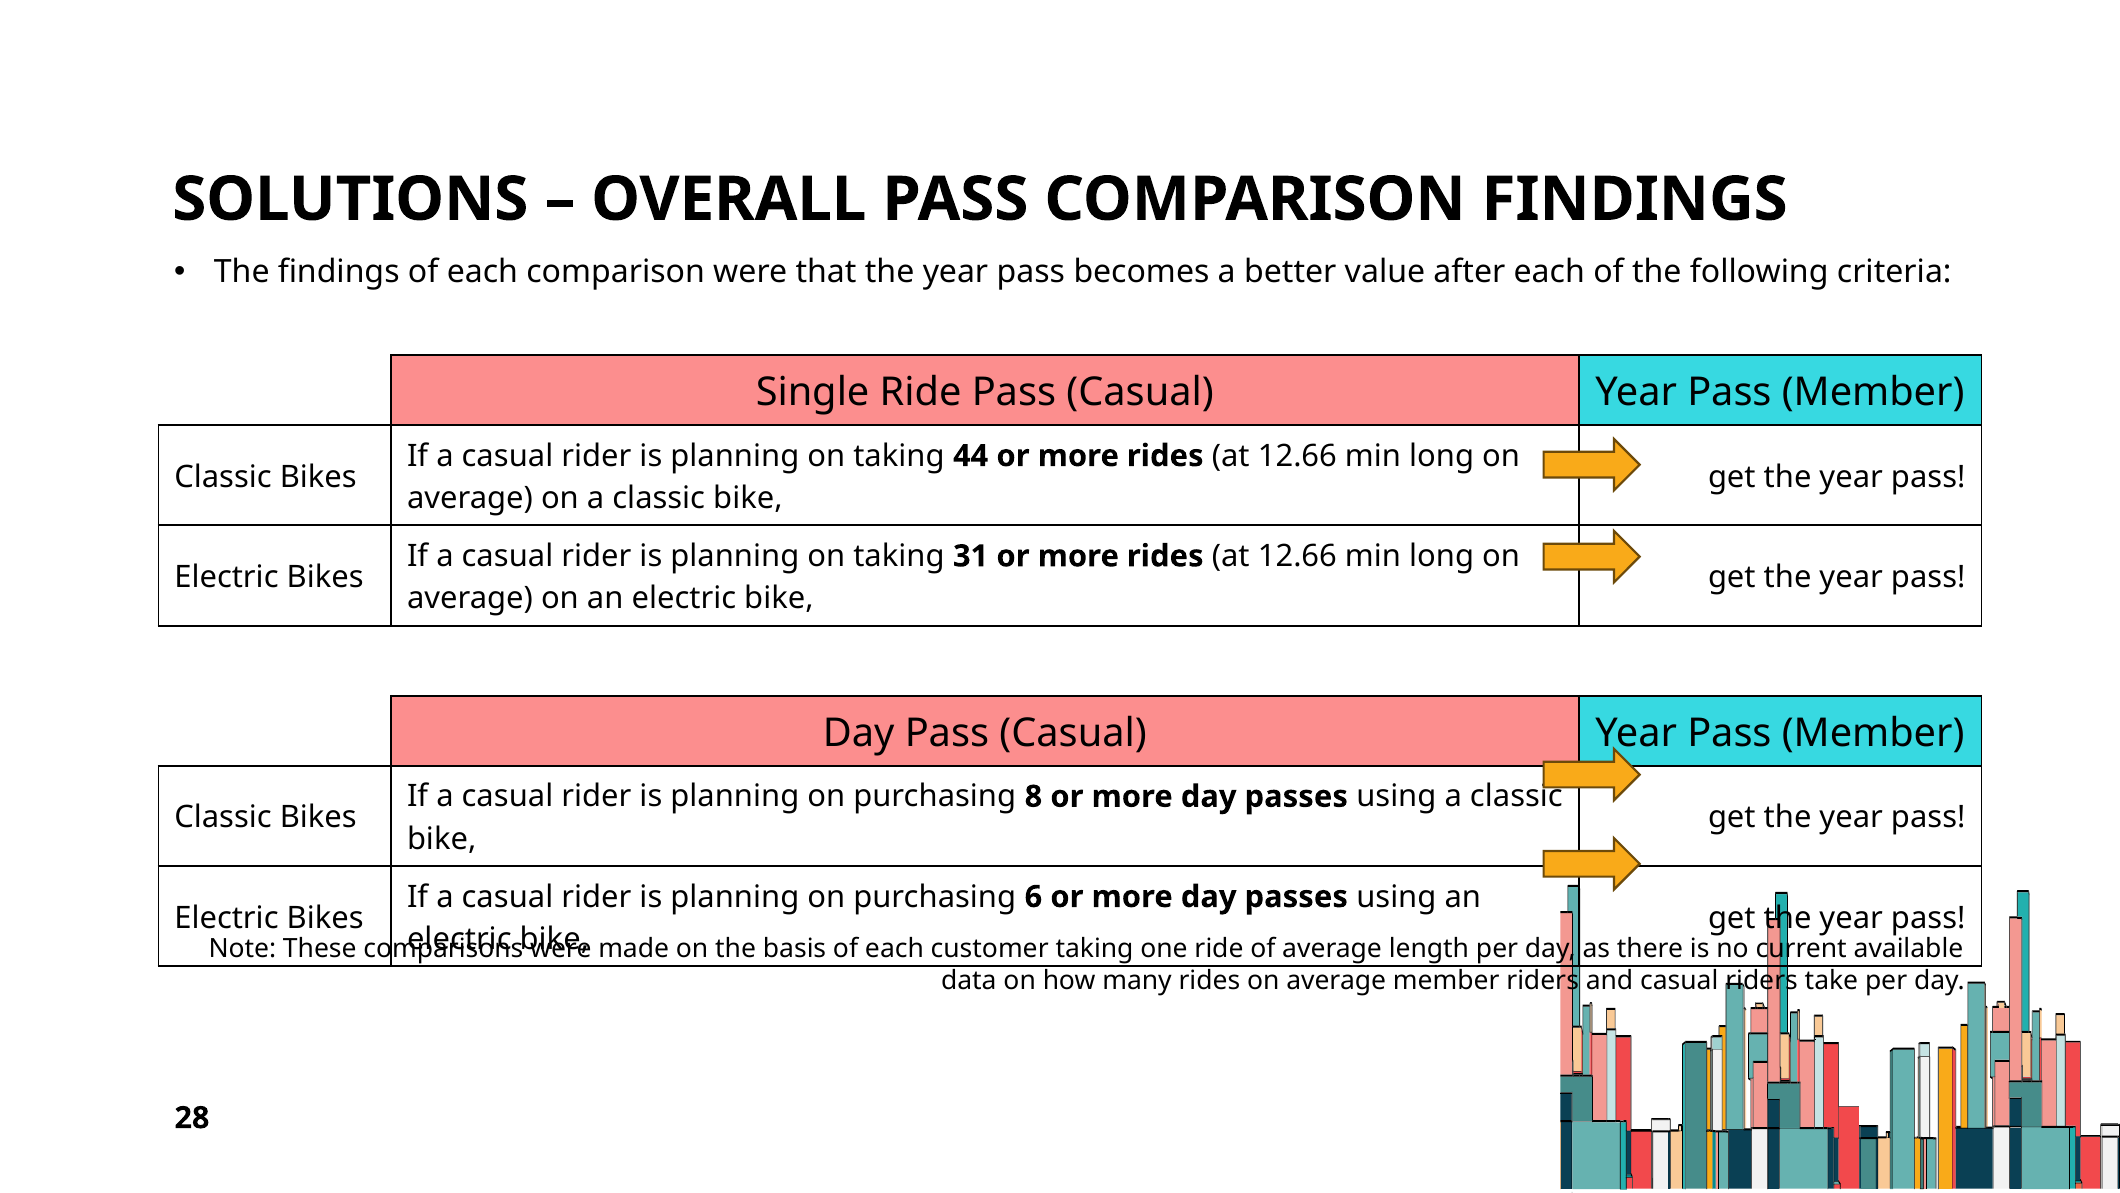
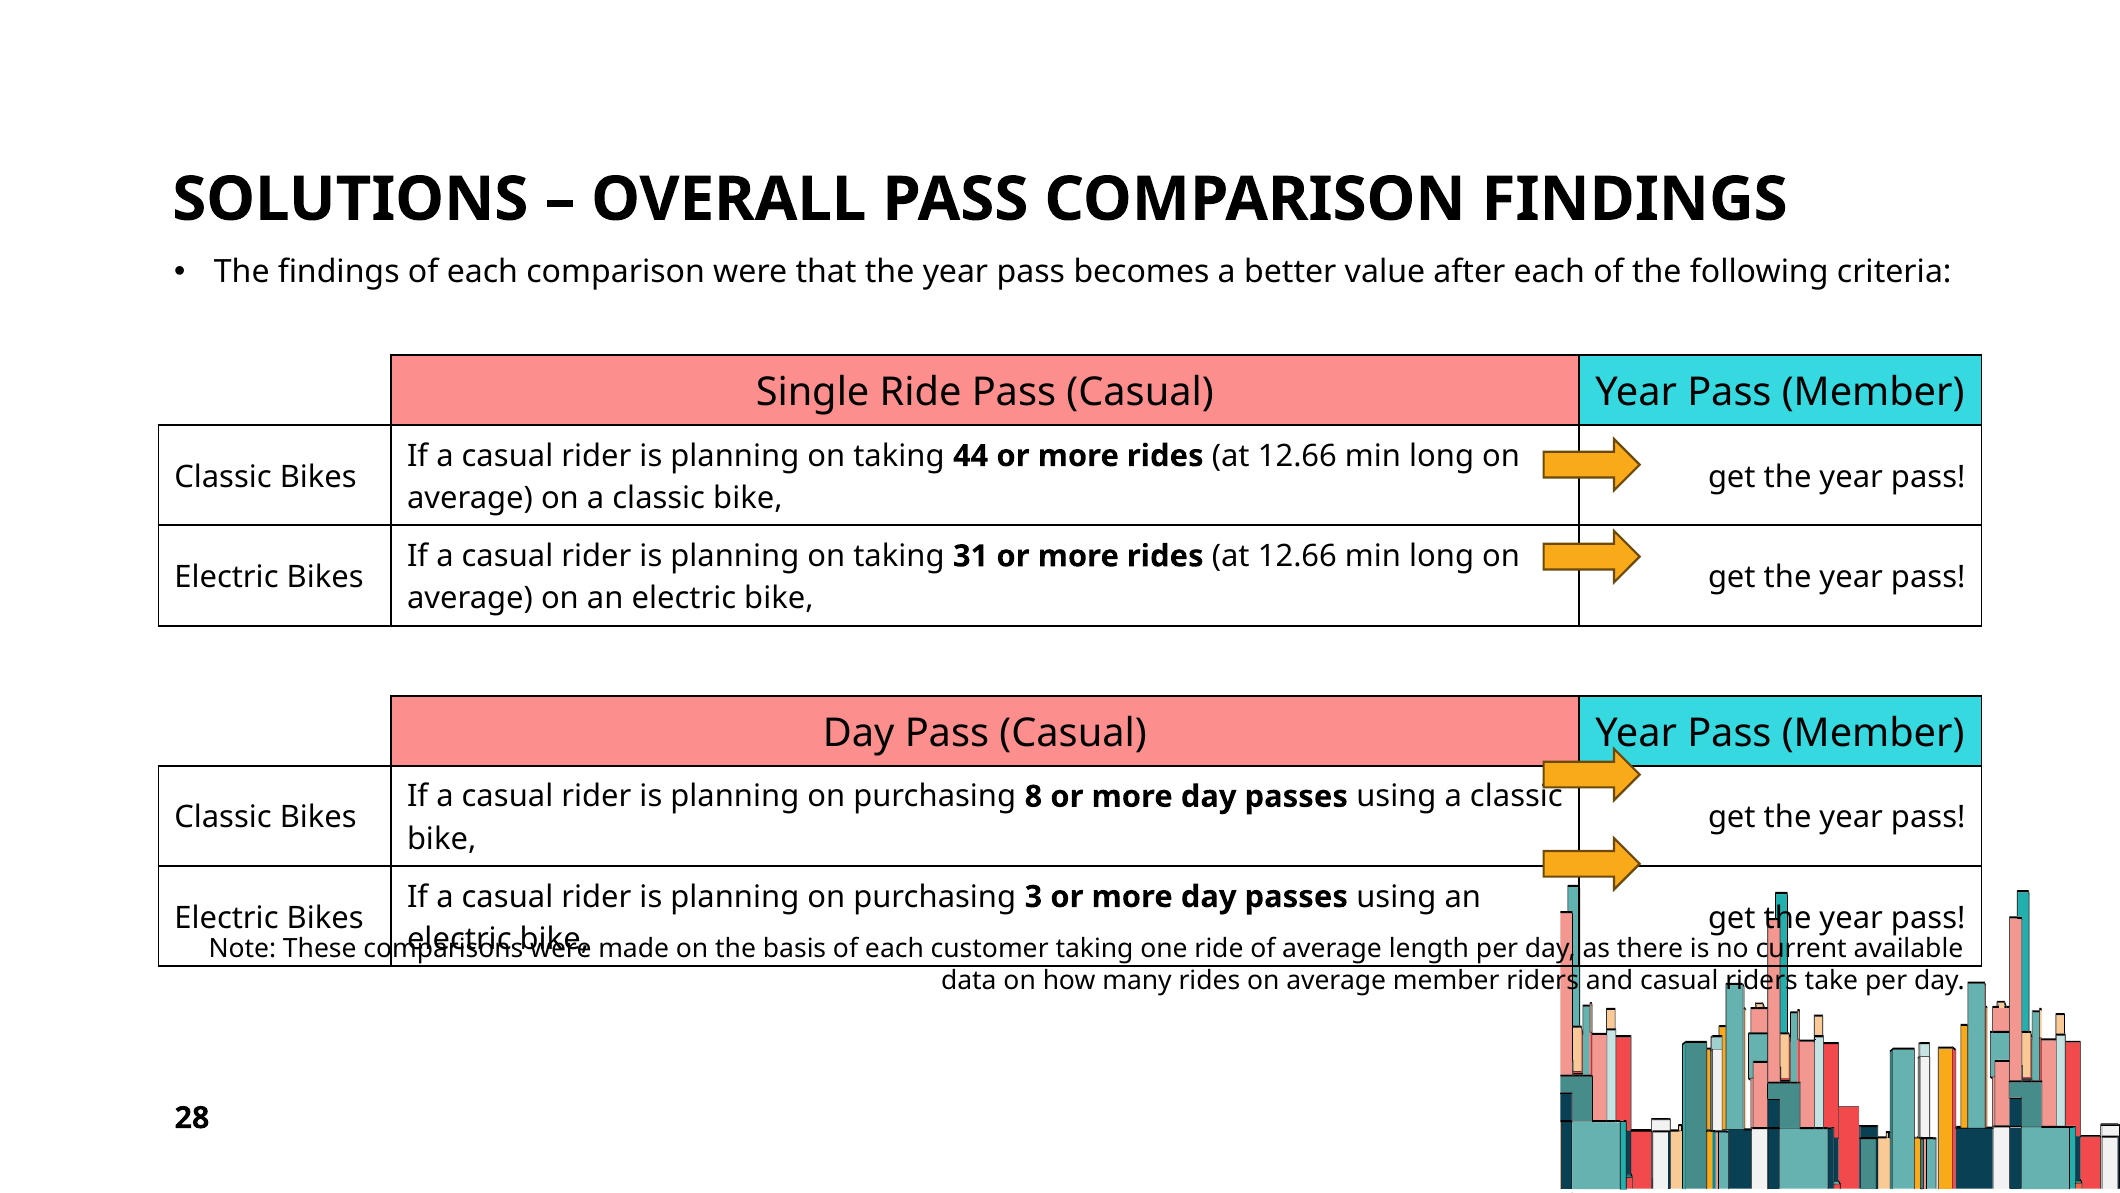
6: 6 -> 3
